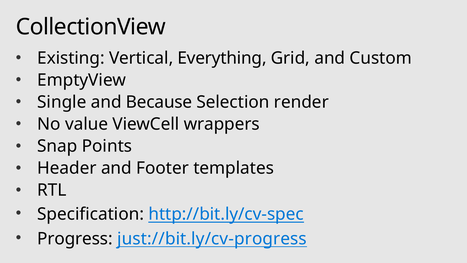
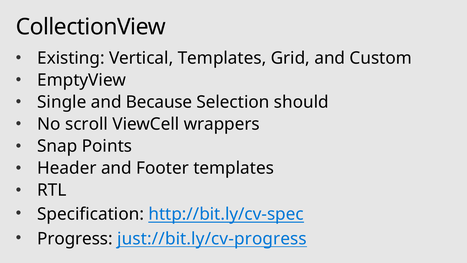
Vertical Everything: Everything -> Templates
render: render -> should
value: value -> scroll
